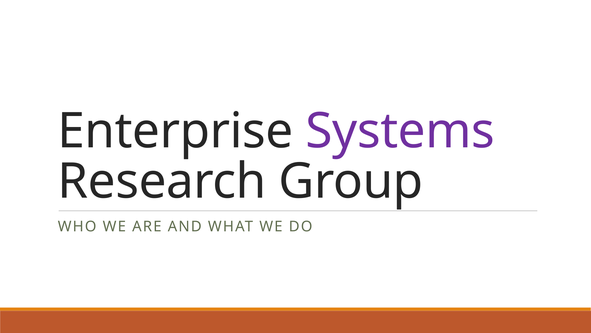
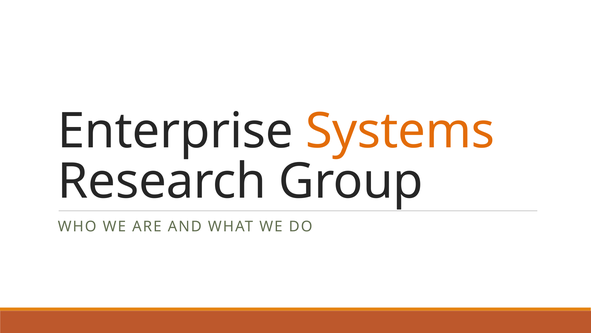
Systems colour: purple -> orange
